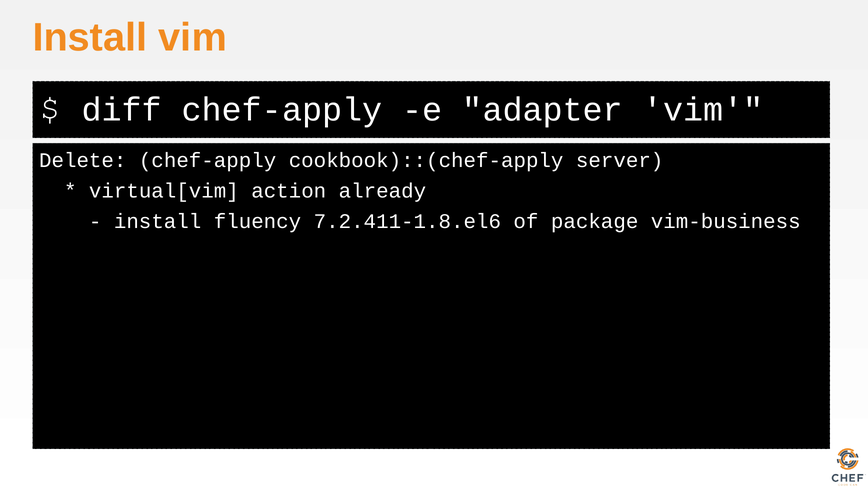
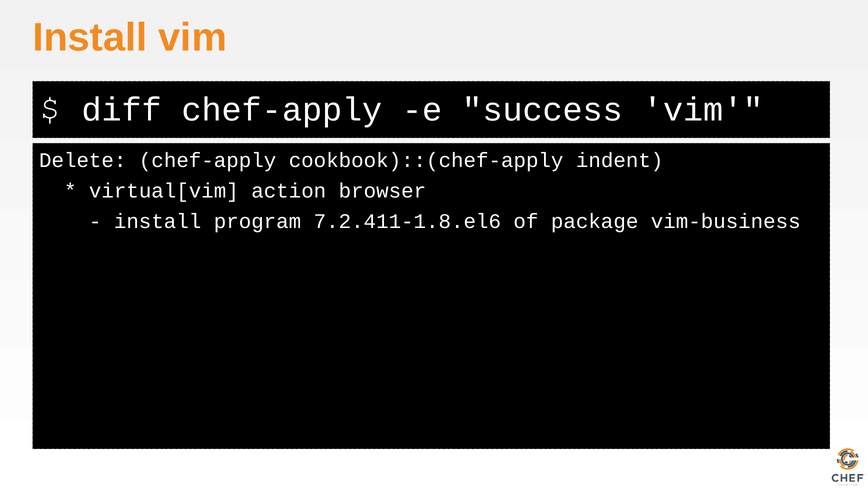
adapter: adapter -> success
server: server -> indent
already: already -> browser
fluency: fluency -> program
